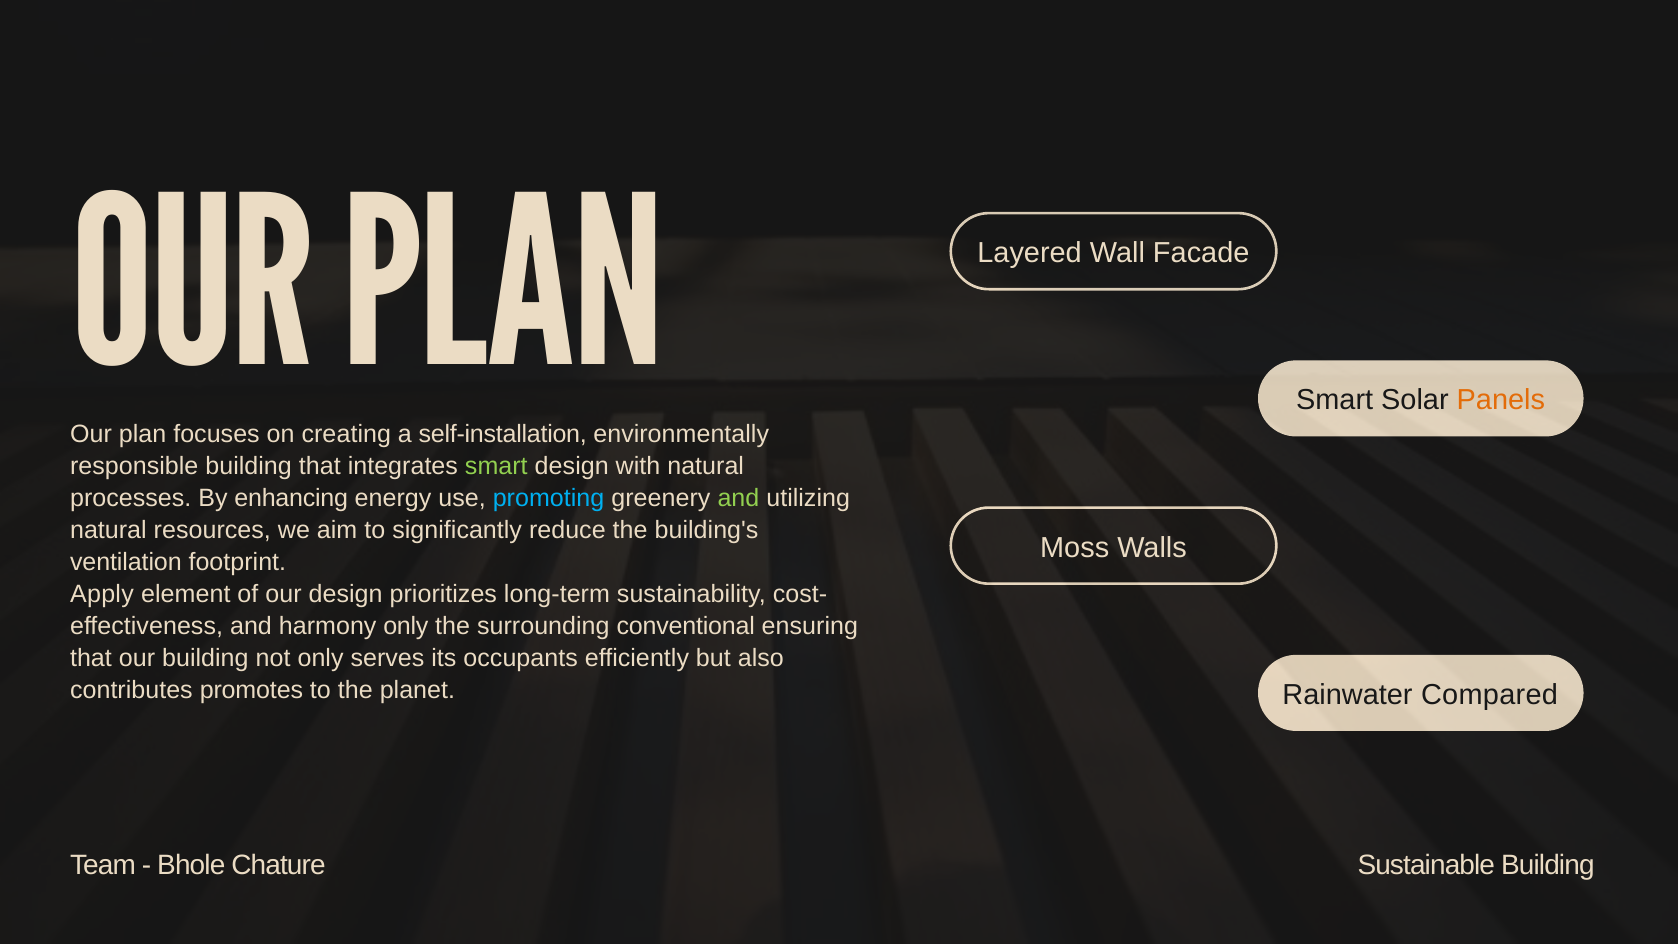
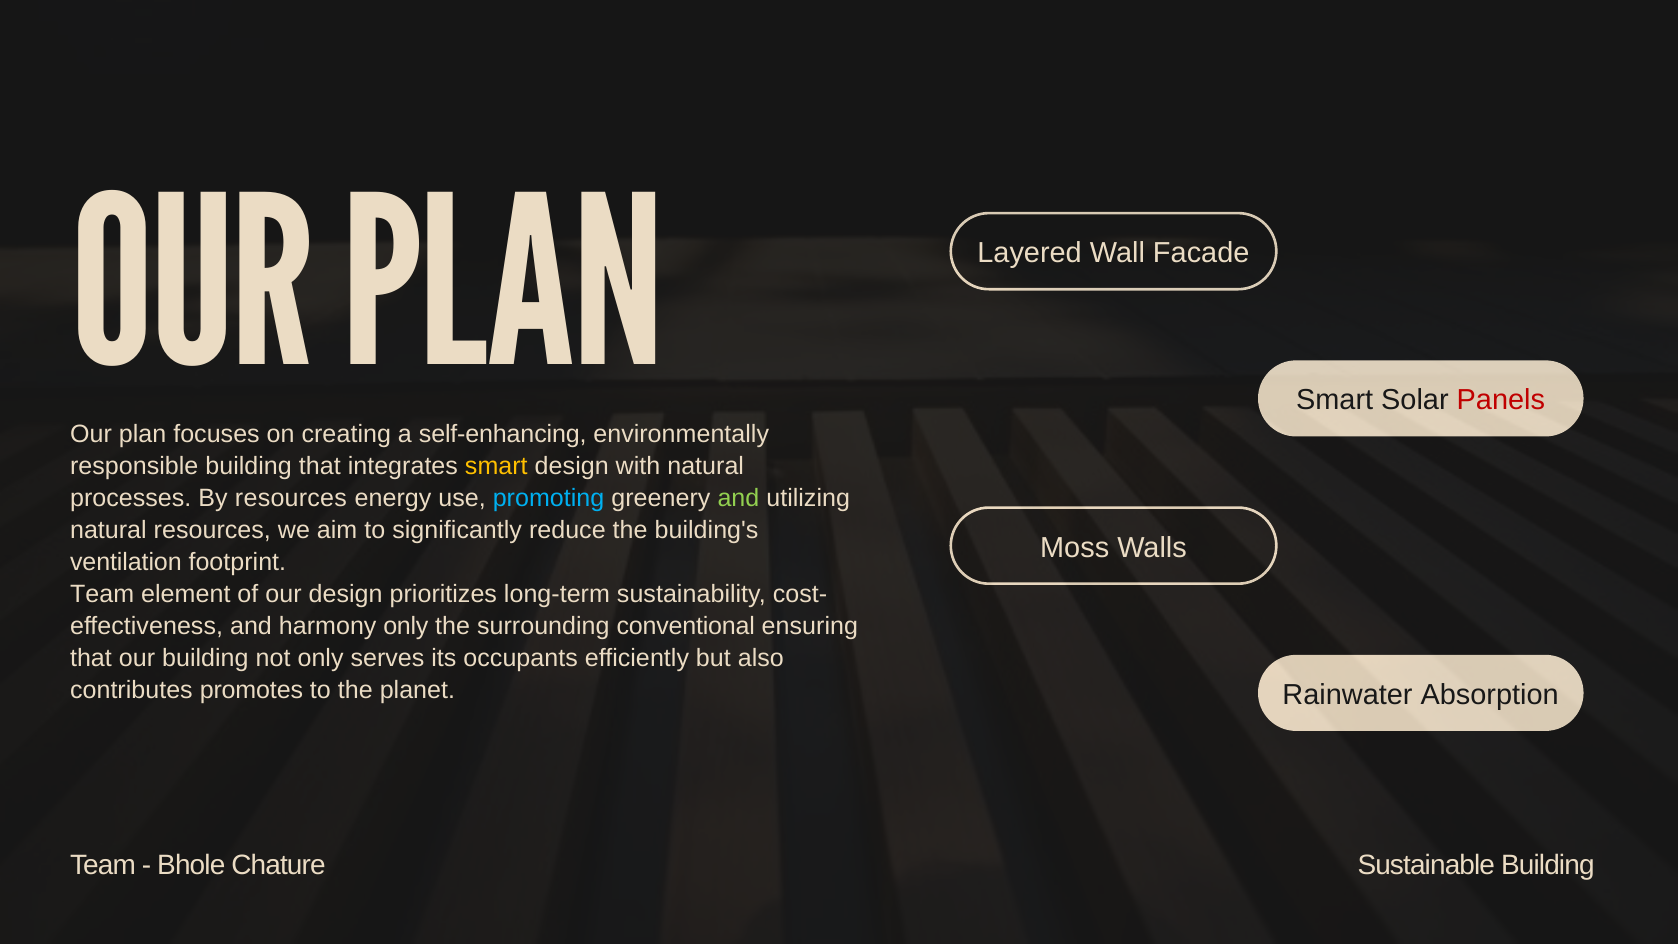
Panels colour: orange -> red
self-installation: self-installation -> self-enhancing
smart at (496, 466) colour: light green -> yellow
By enhancing: enhancing -> resources
Apply at (102, 594): Apply -> Team
Compared: Compared -> Absorption
